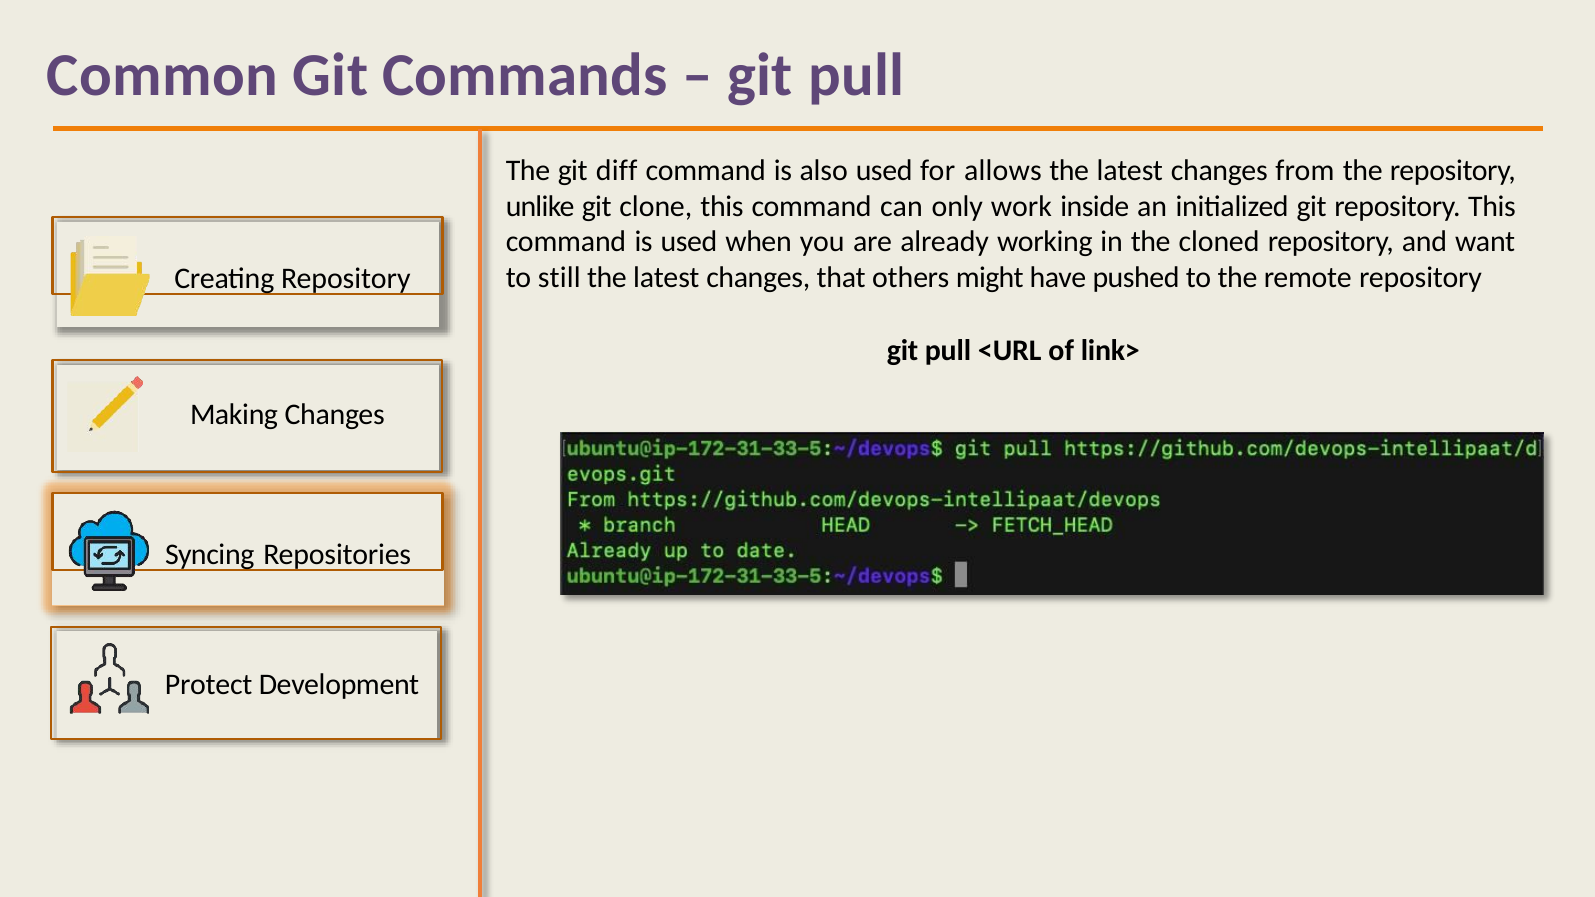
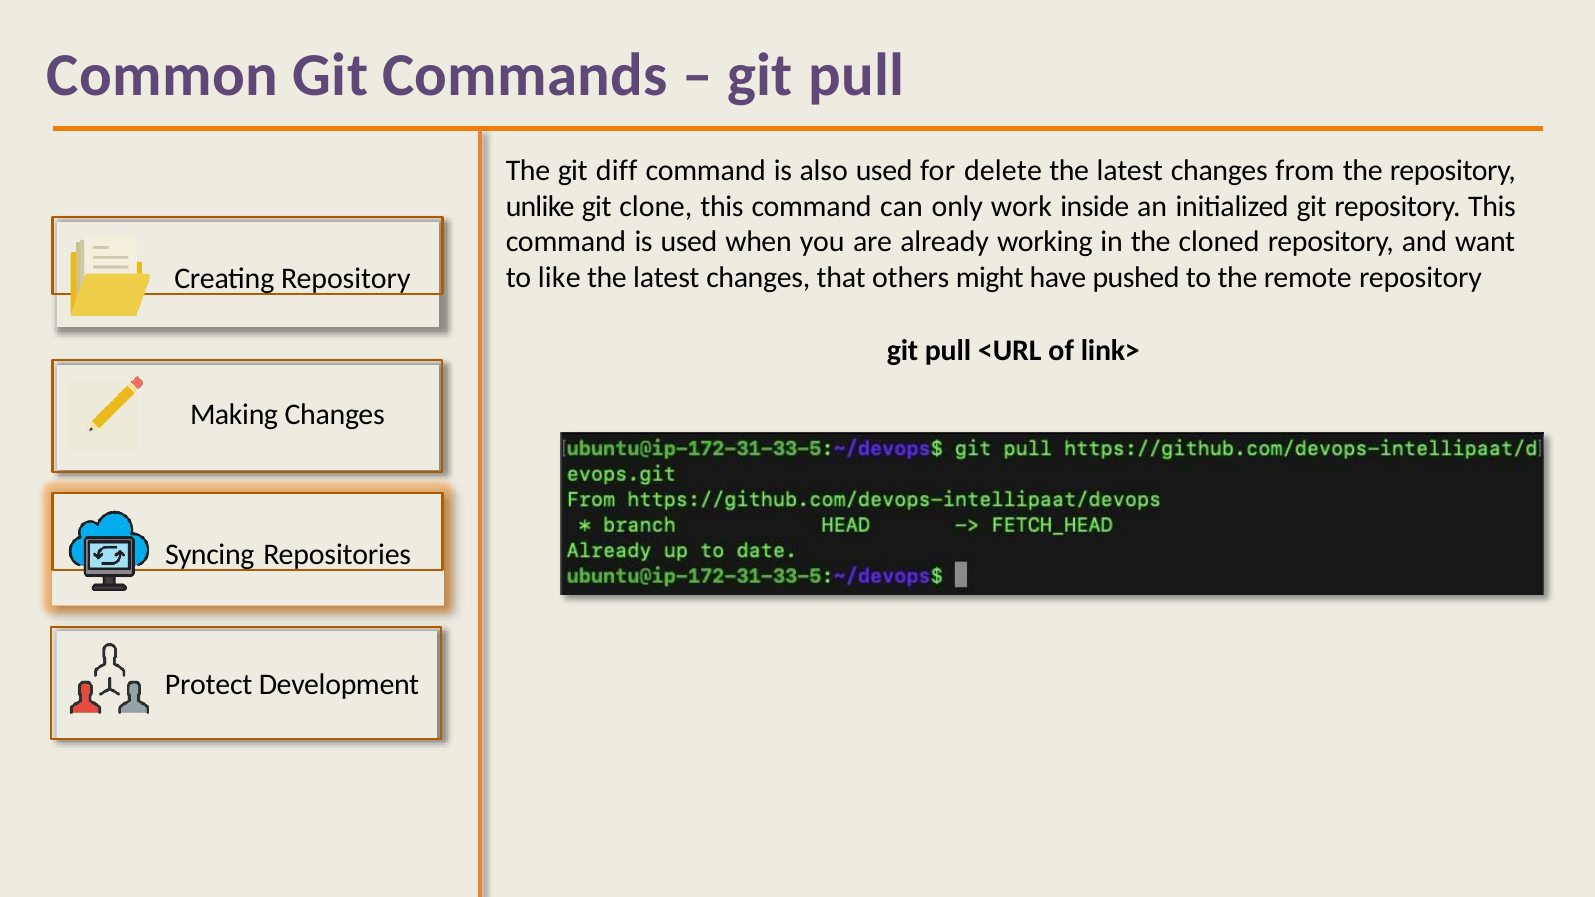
allows: allows -> delete
still: still -> like
